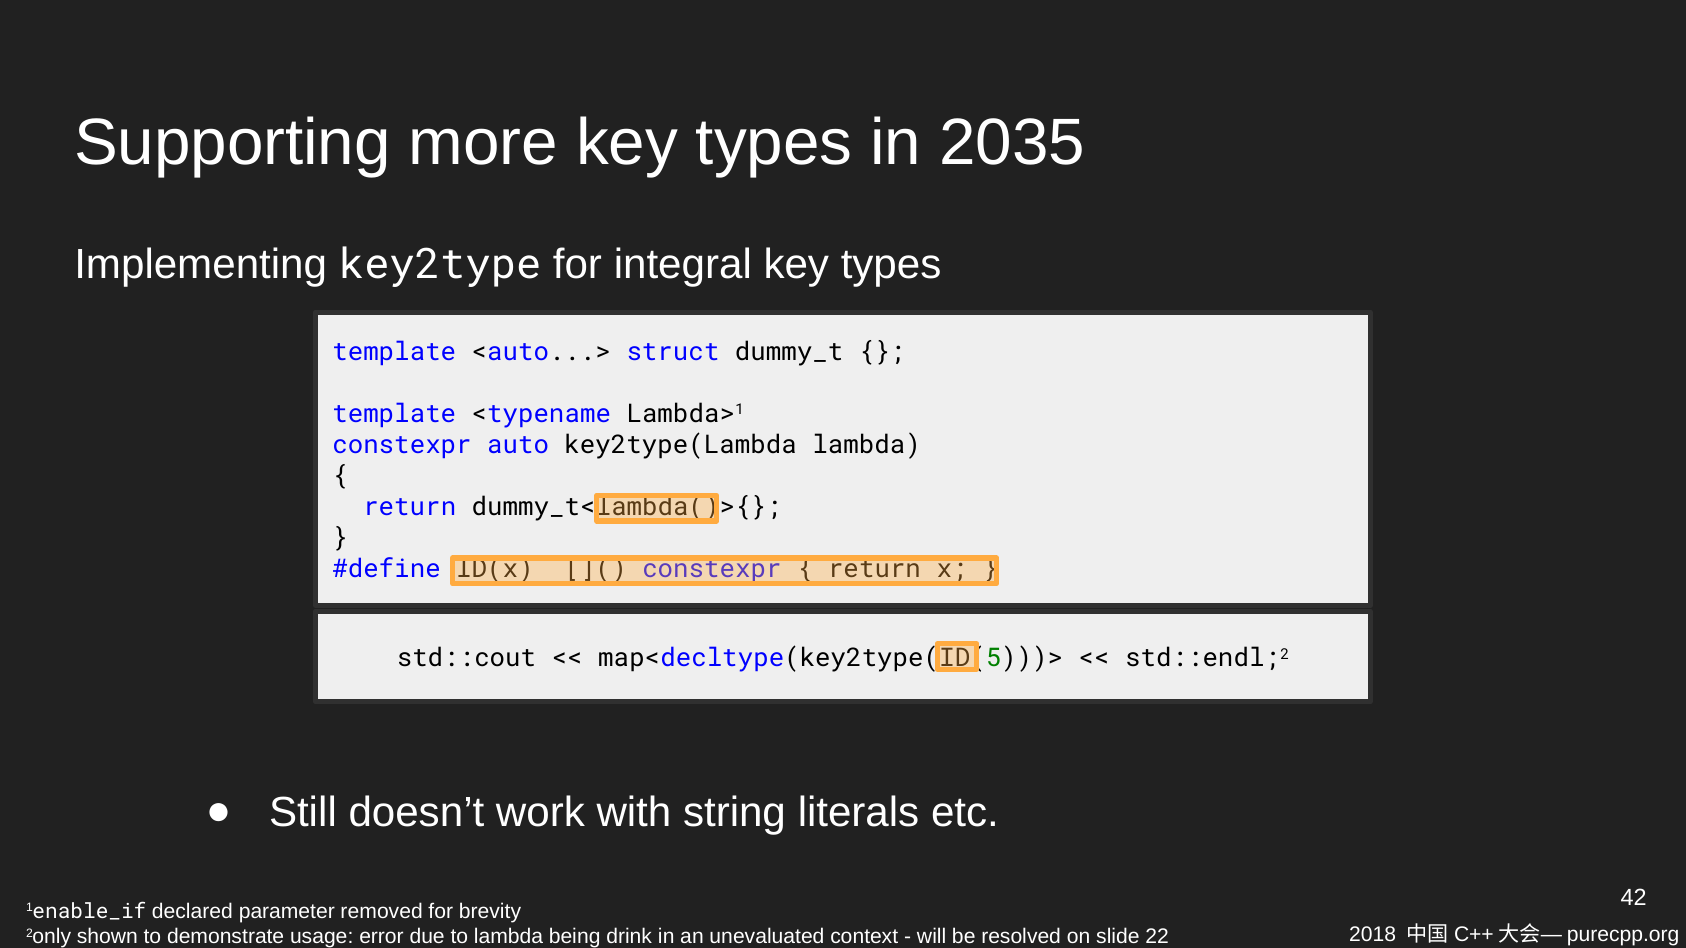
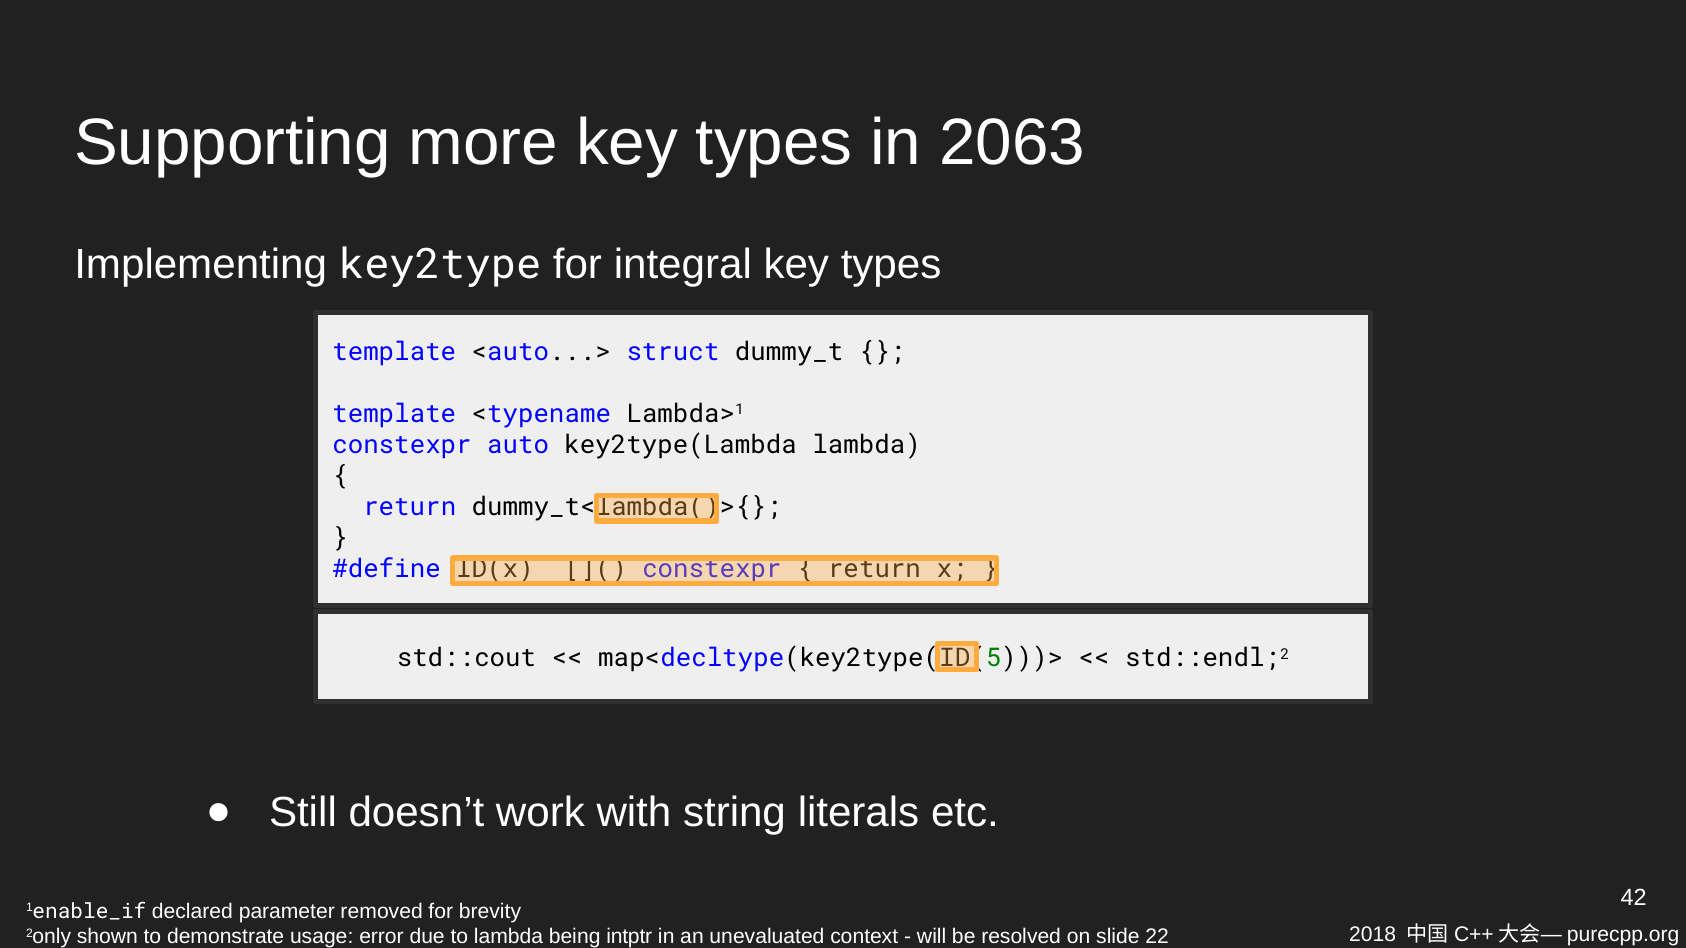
2035: 2035 -> 2063
drink: drink -> intptr
